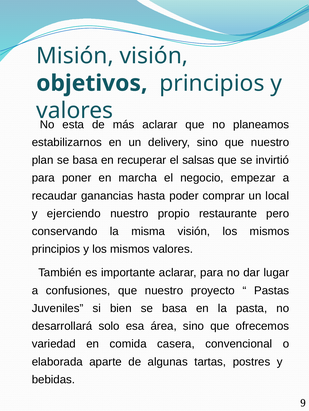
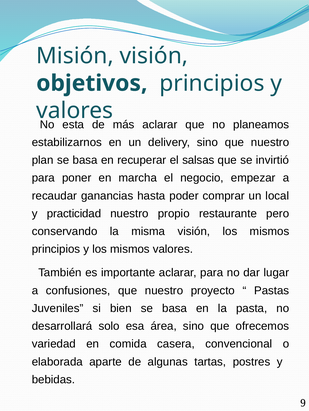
ejerciendo: ejerciendo -> practicidad
